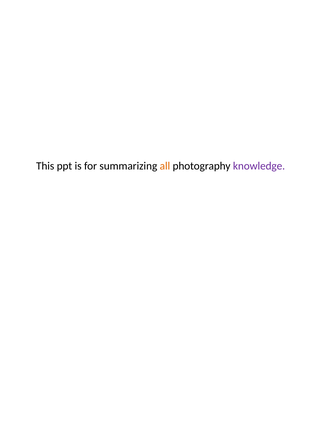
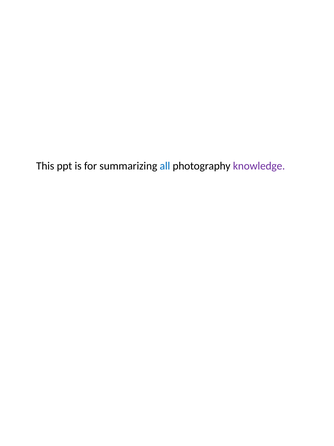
all colour: orange -> blue
